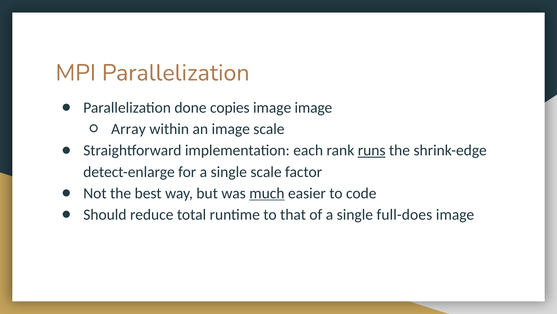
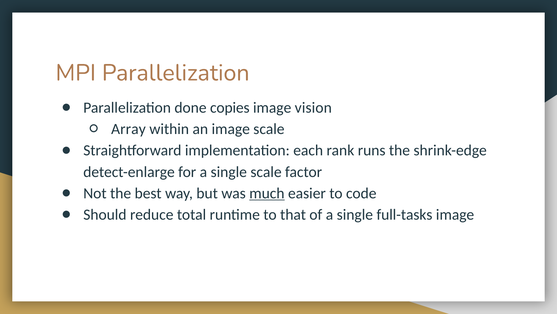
image image: image -> vision
runs underline: present -> none
full-does: full-does -> full-tasks
